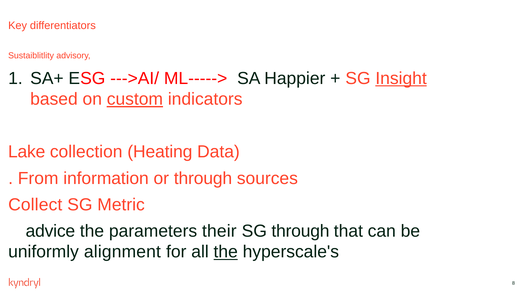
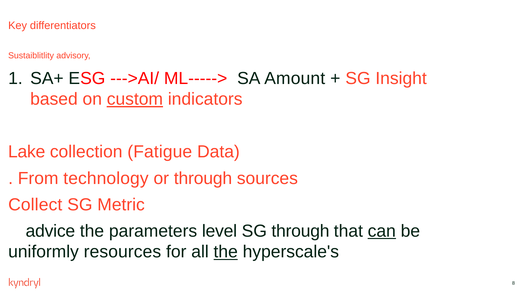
Happier: Happier -> Amount
Insight underline: present -> none
Heating: Heating -> Fatigue
information: information -> technology
their: their -> level
can underline: none -> present
alignment: alignment -> resources
